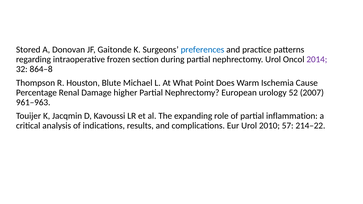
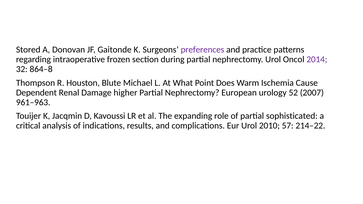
preferences colour: blue -> purple
Percentage: Percentage -> Dependent
inflammation: inflammation -> sophisticated
